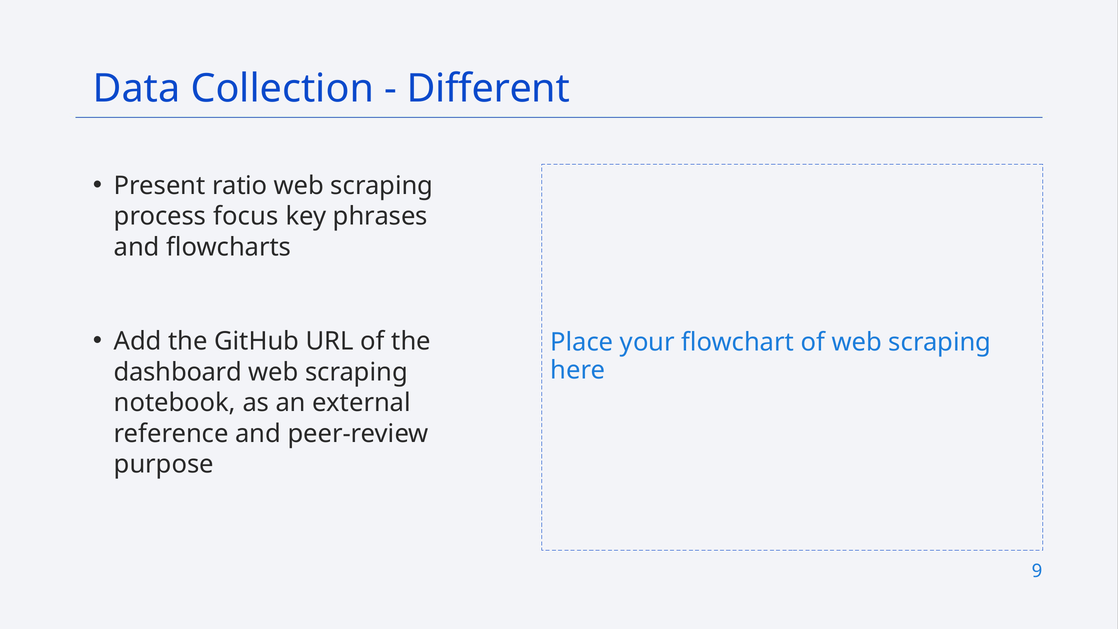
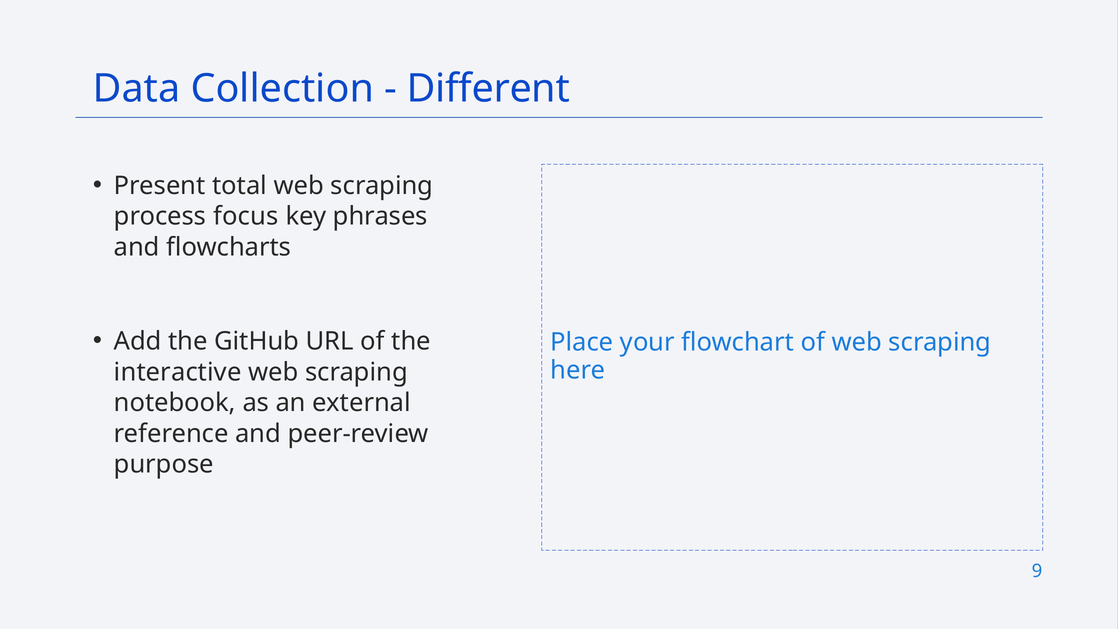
ratio: ratio -> total
dashboard: dashboard -> interactive
